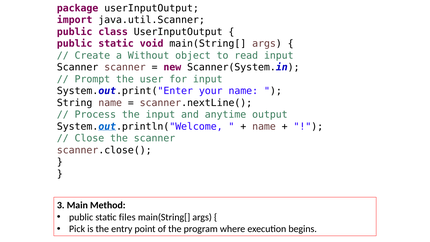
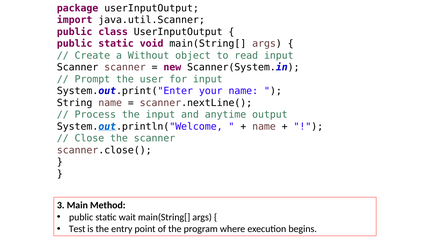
files: files -> wait
Pick: Pick -> Test
